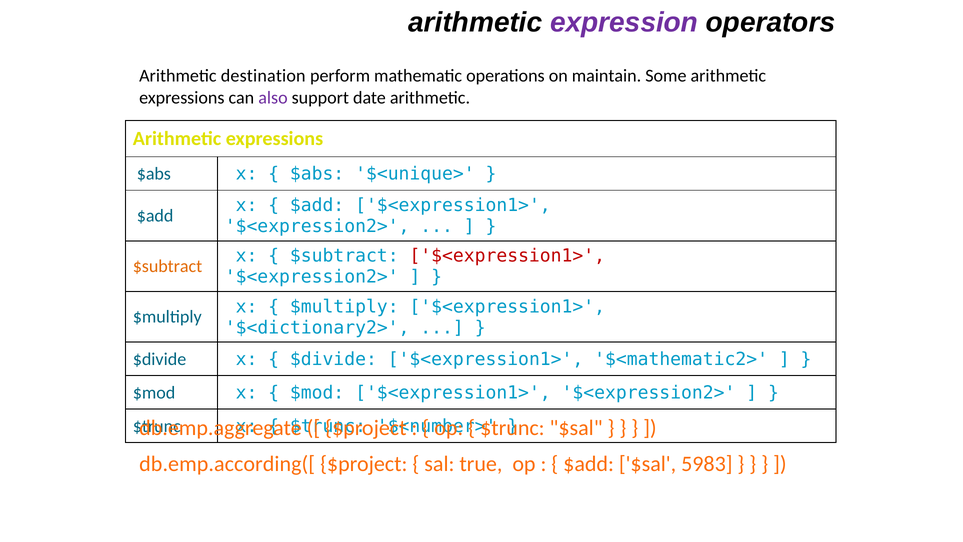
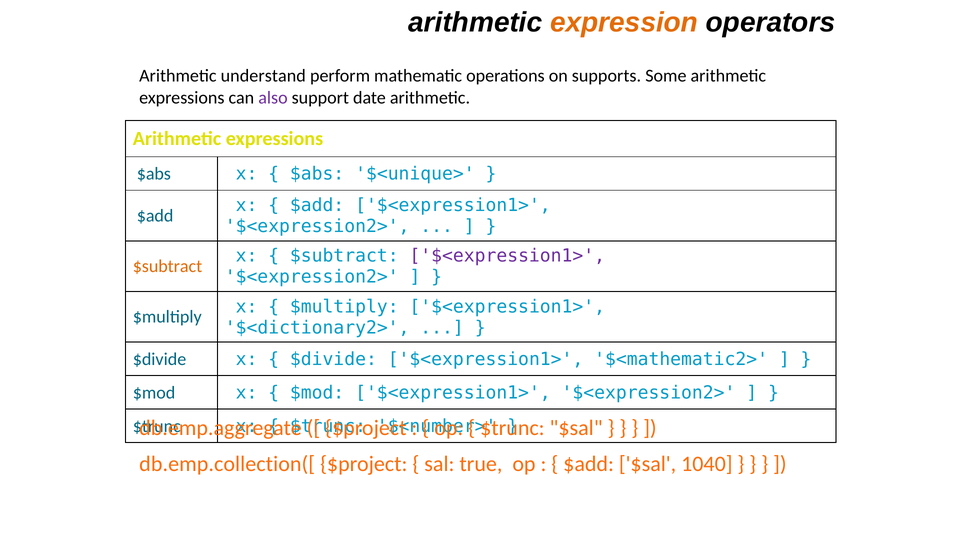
expression colour: purple -> orange
destination: destination -> understand
maintain: maintain -> supports
$<expression1> at (507, 256) colour: red -> purple
db.emp.according([: db.emp.according([ -> db.emp.collection([
5983: 5983 -> 1040
